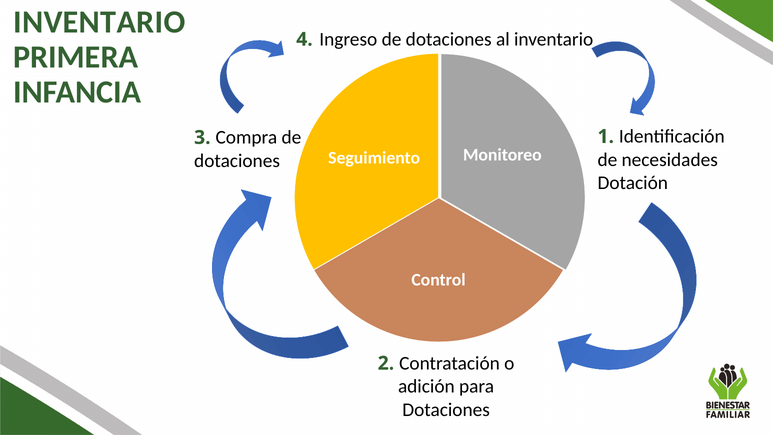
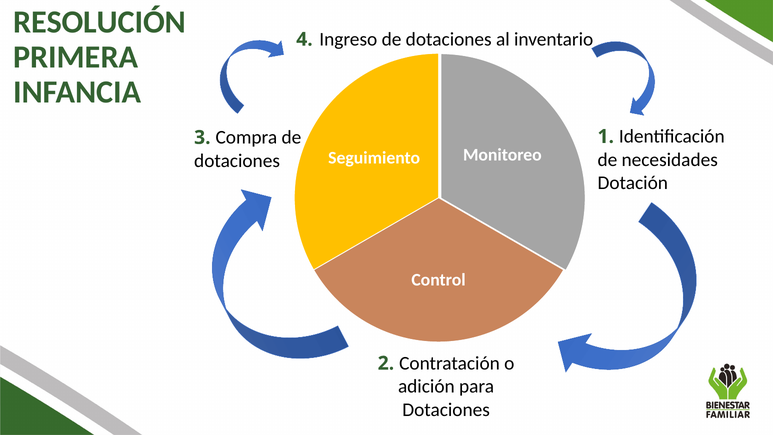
INVENTARIO at (99, 22): INVENTARIO -> RESOLUCIÓN
